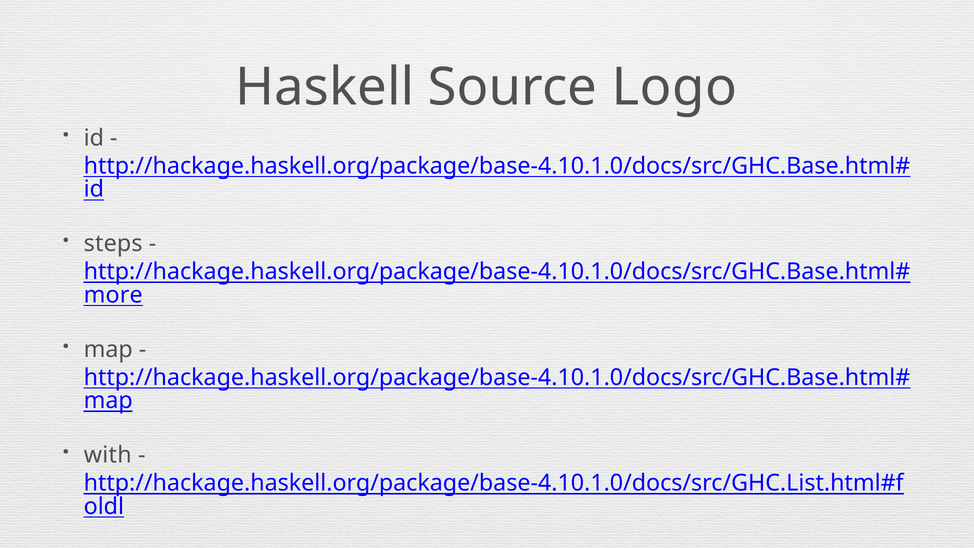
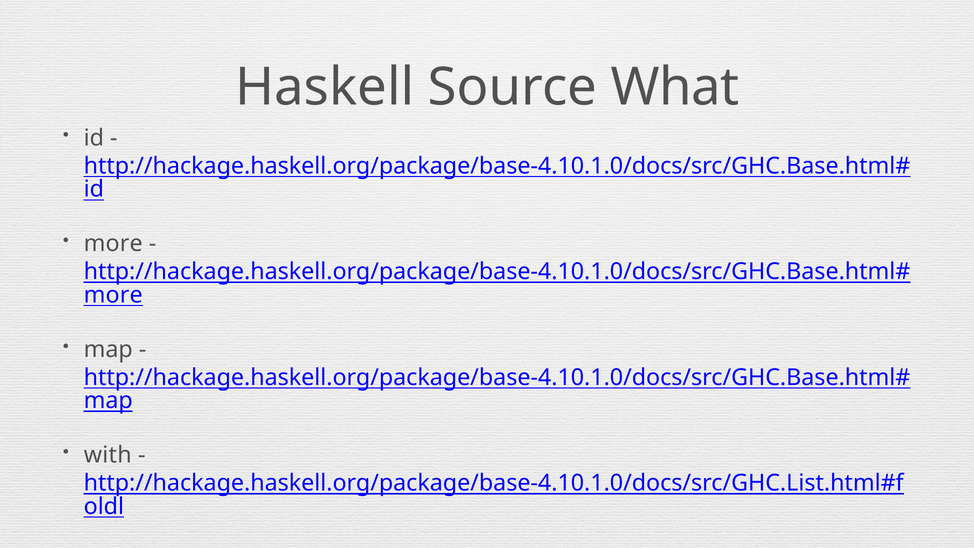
Logo: Logo -> What
steps at (113, 244): steps -> more
